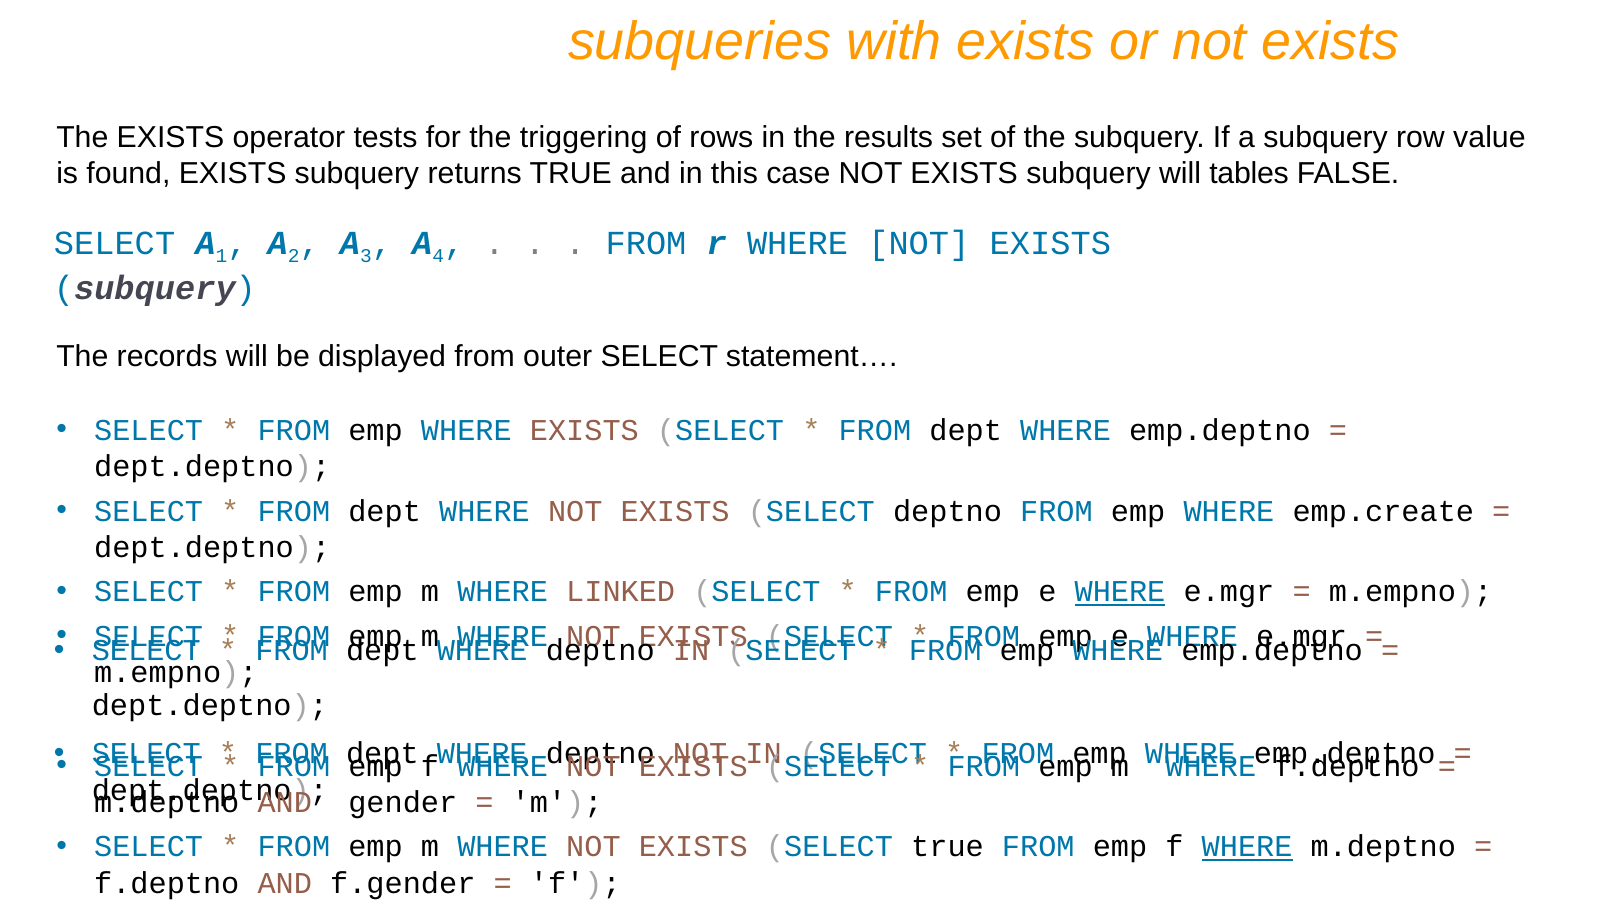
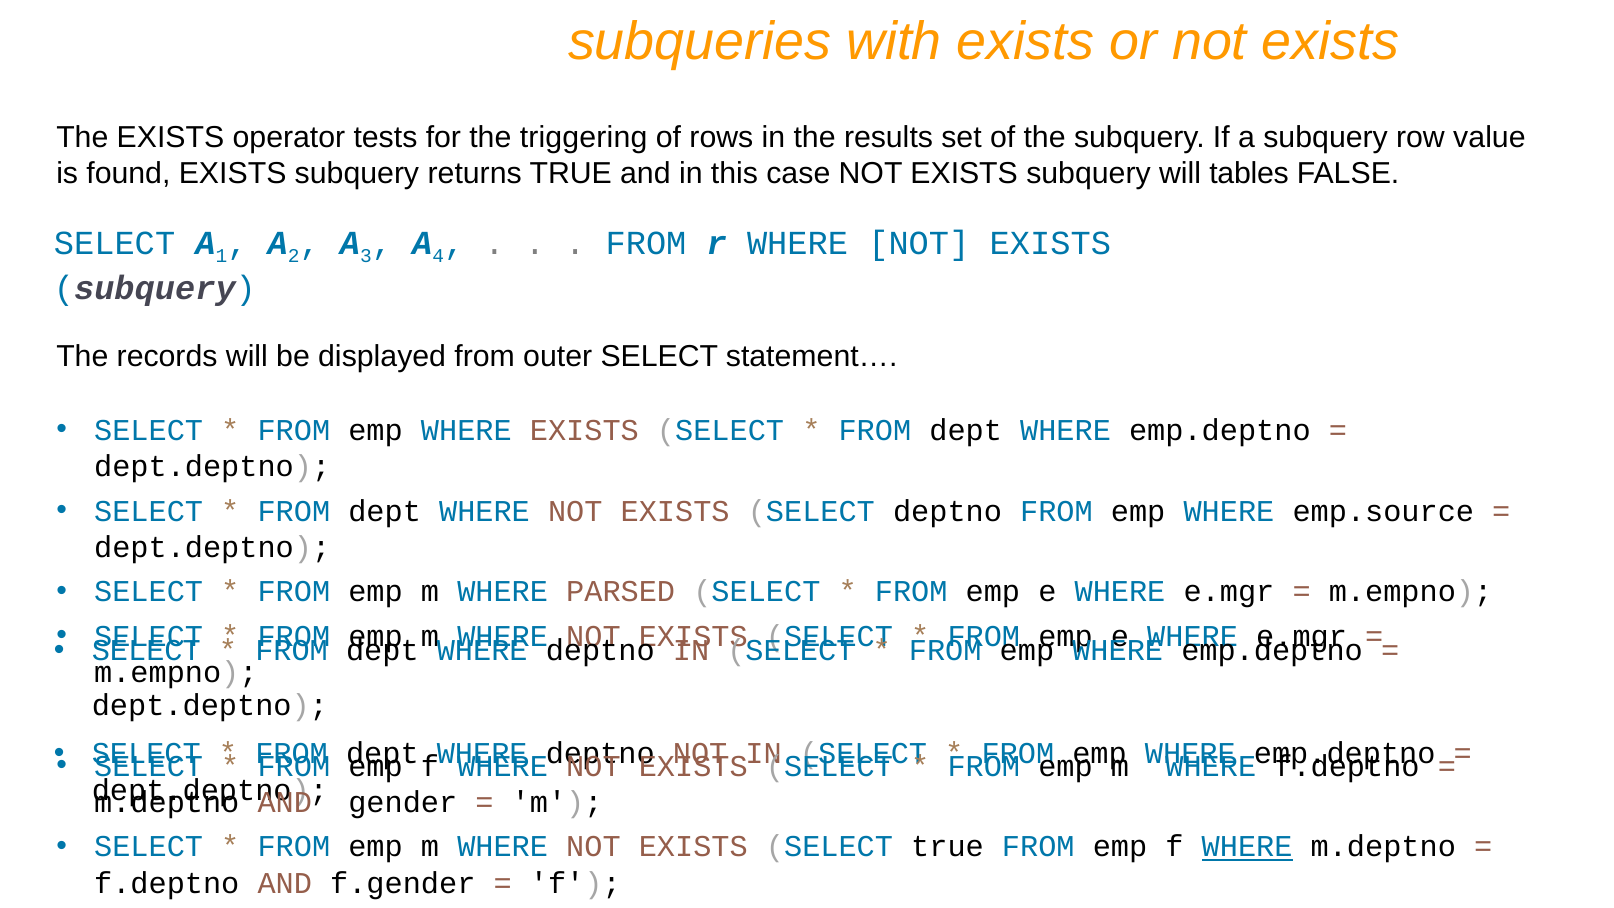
emp.create: emp.create -> emp.source
LINKED: LINKED -> PARSED
WHERE at (1120, 592) underline: present -> none
